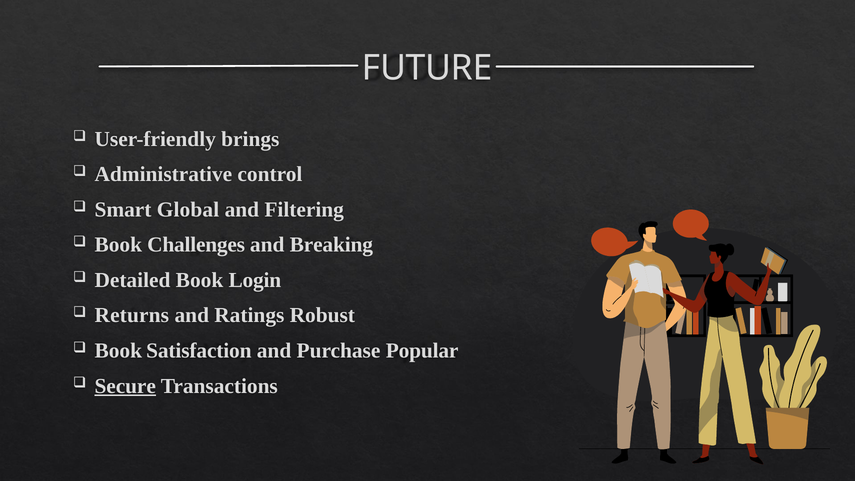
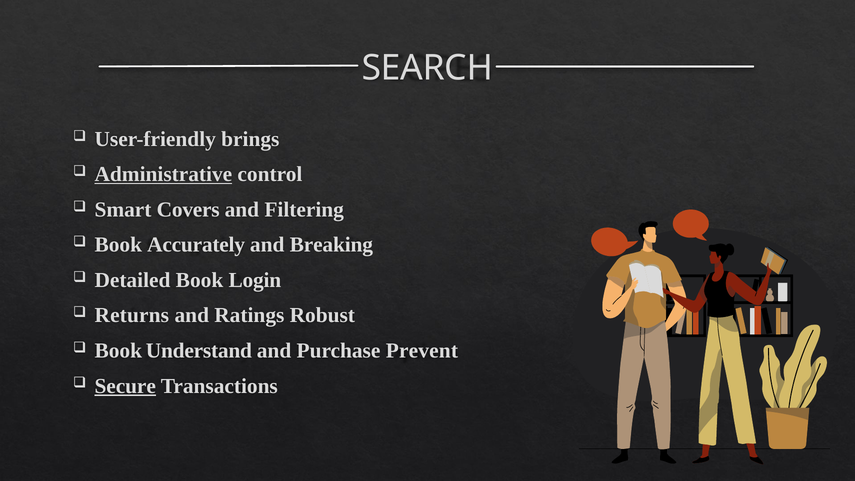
FUTURE: FUTURE -> SEARCH
Administrative underline: none -> present
Global: Global -> Covers
Challenges: Challenges -> Accurately
Satisfaction: Satisfaction -> Understand
Popular: Popular -> Prevent
